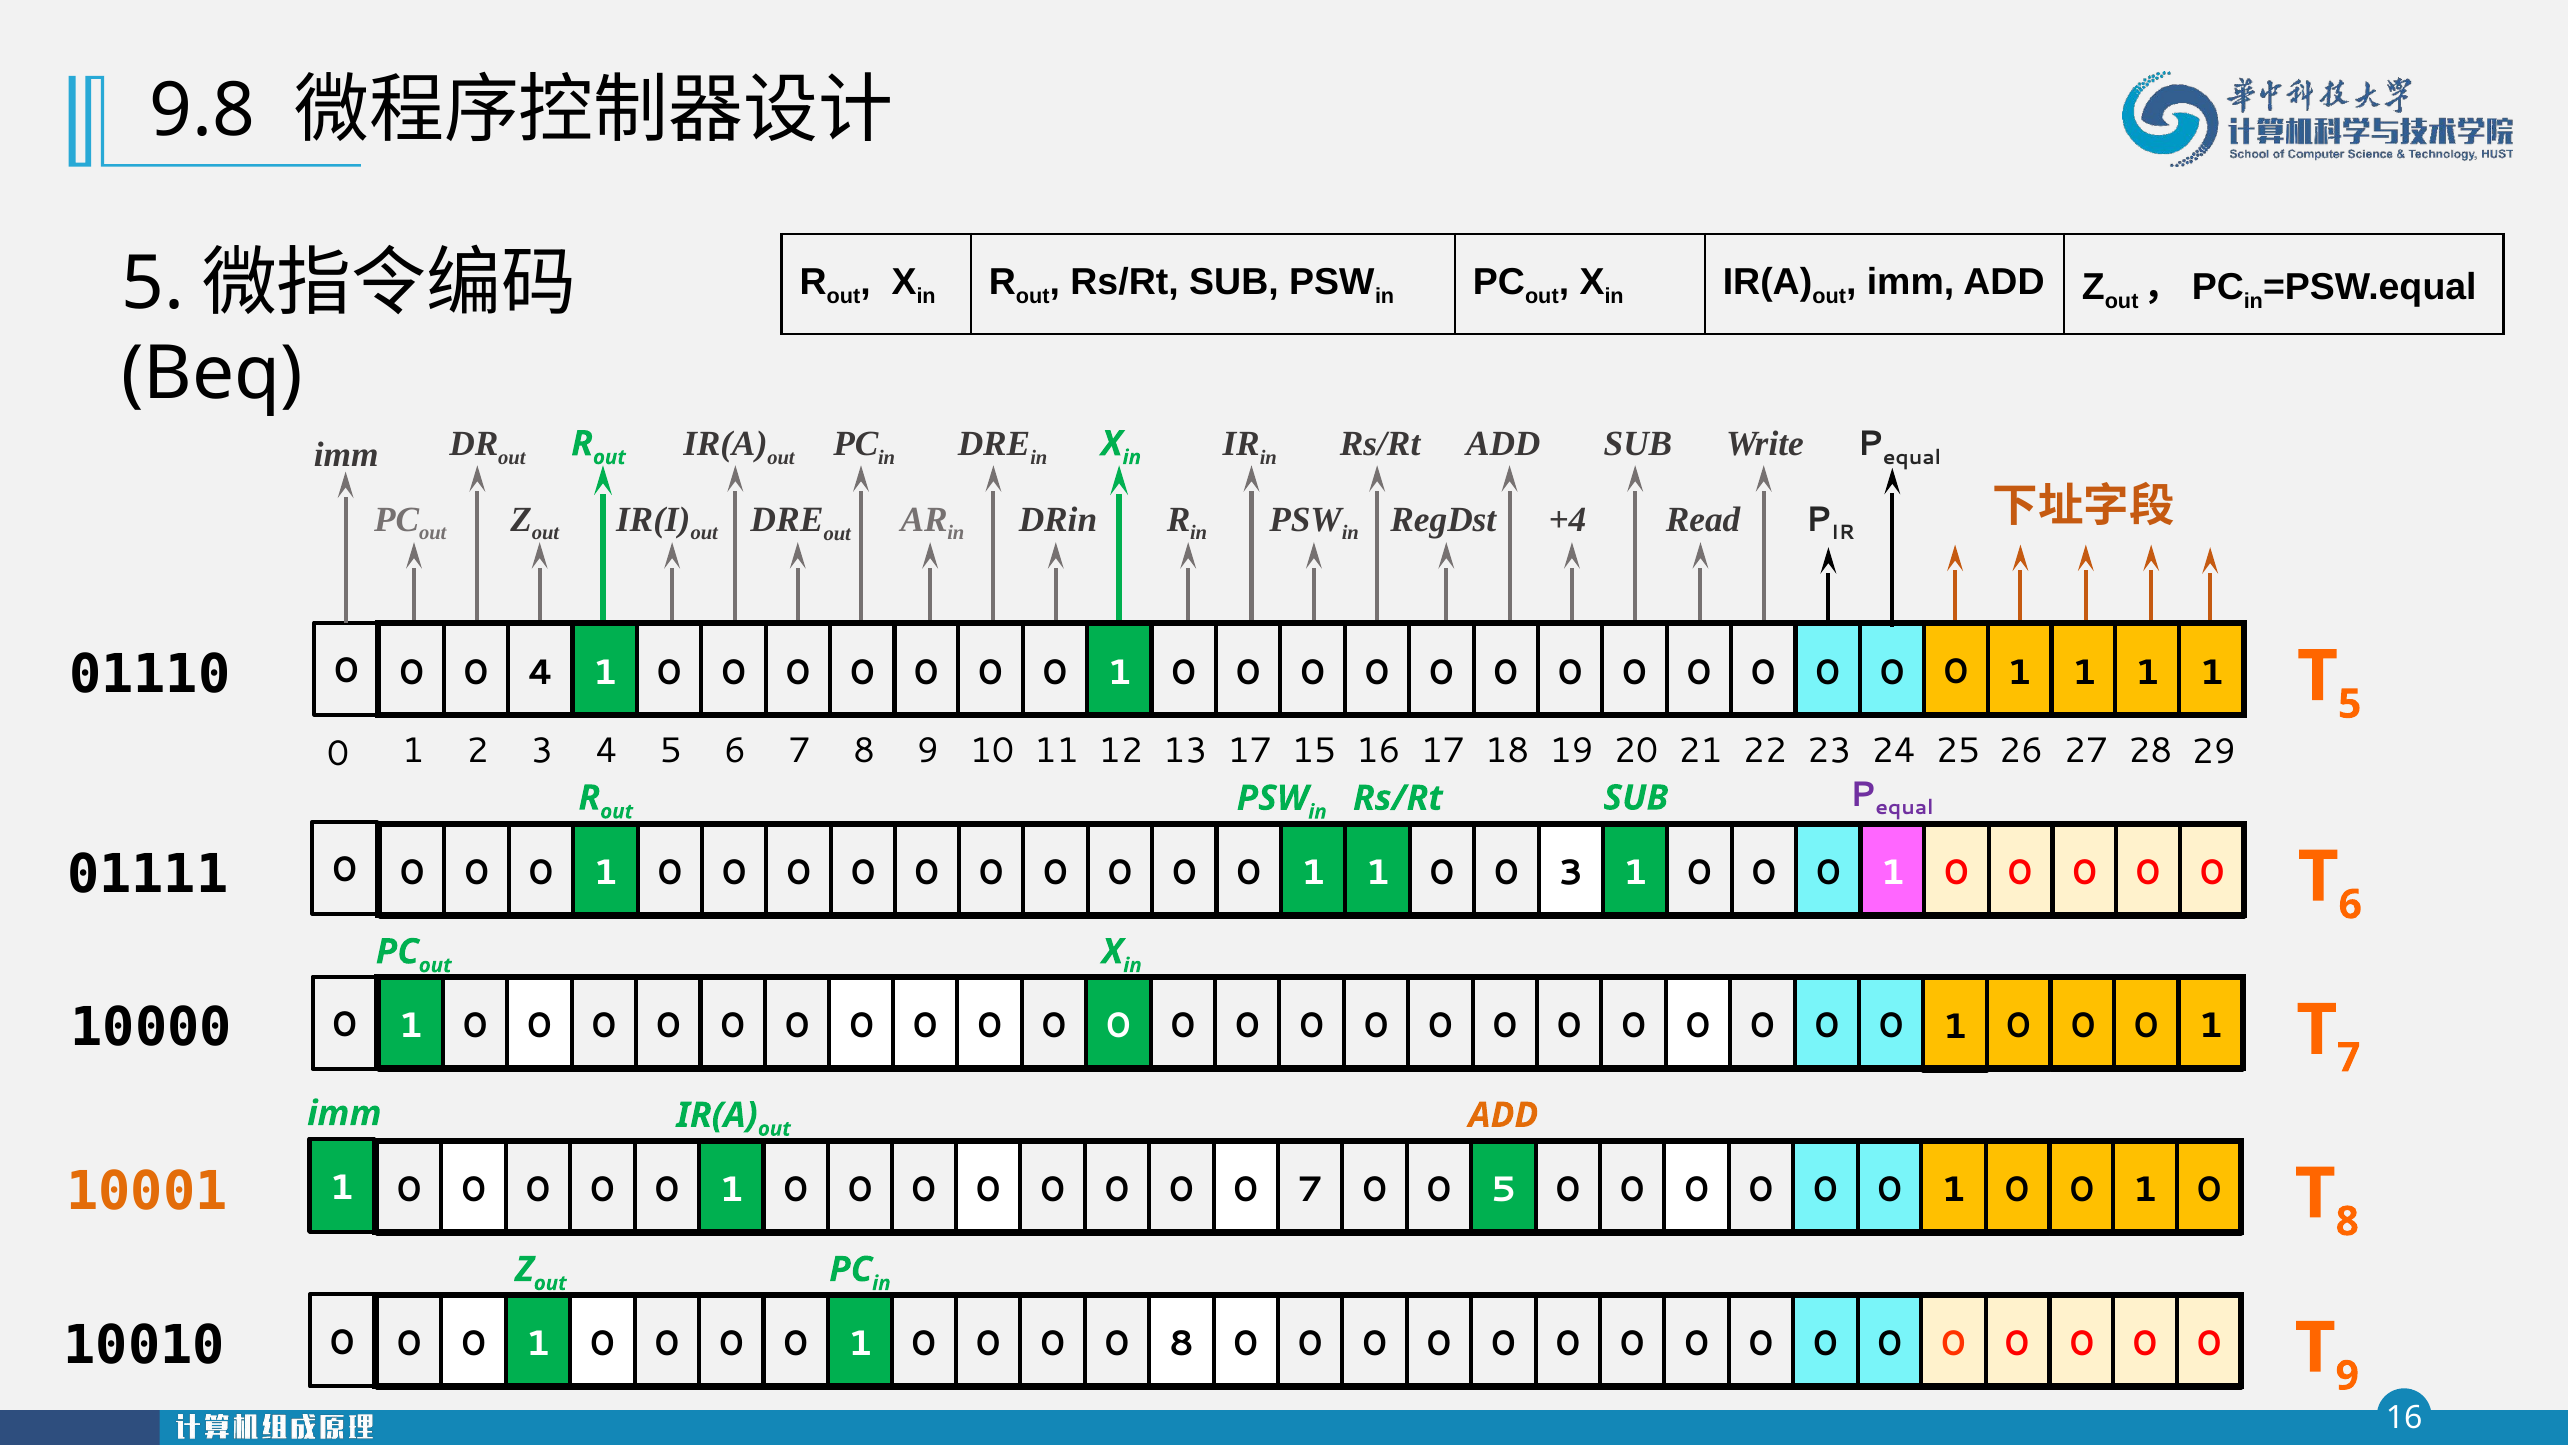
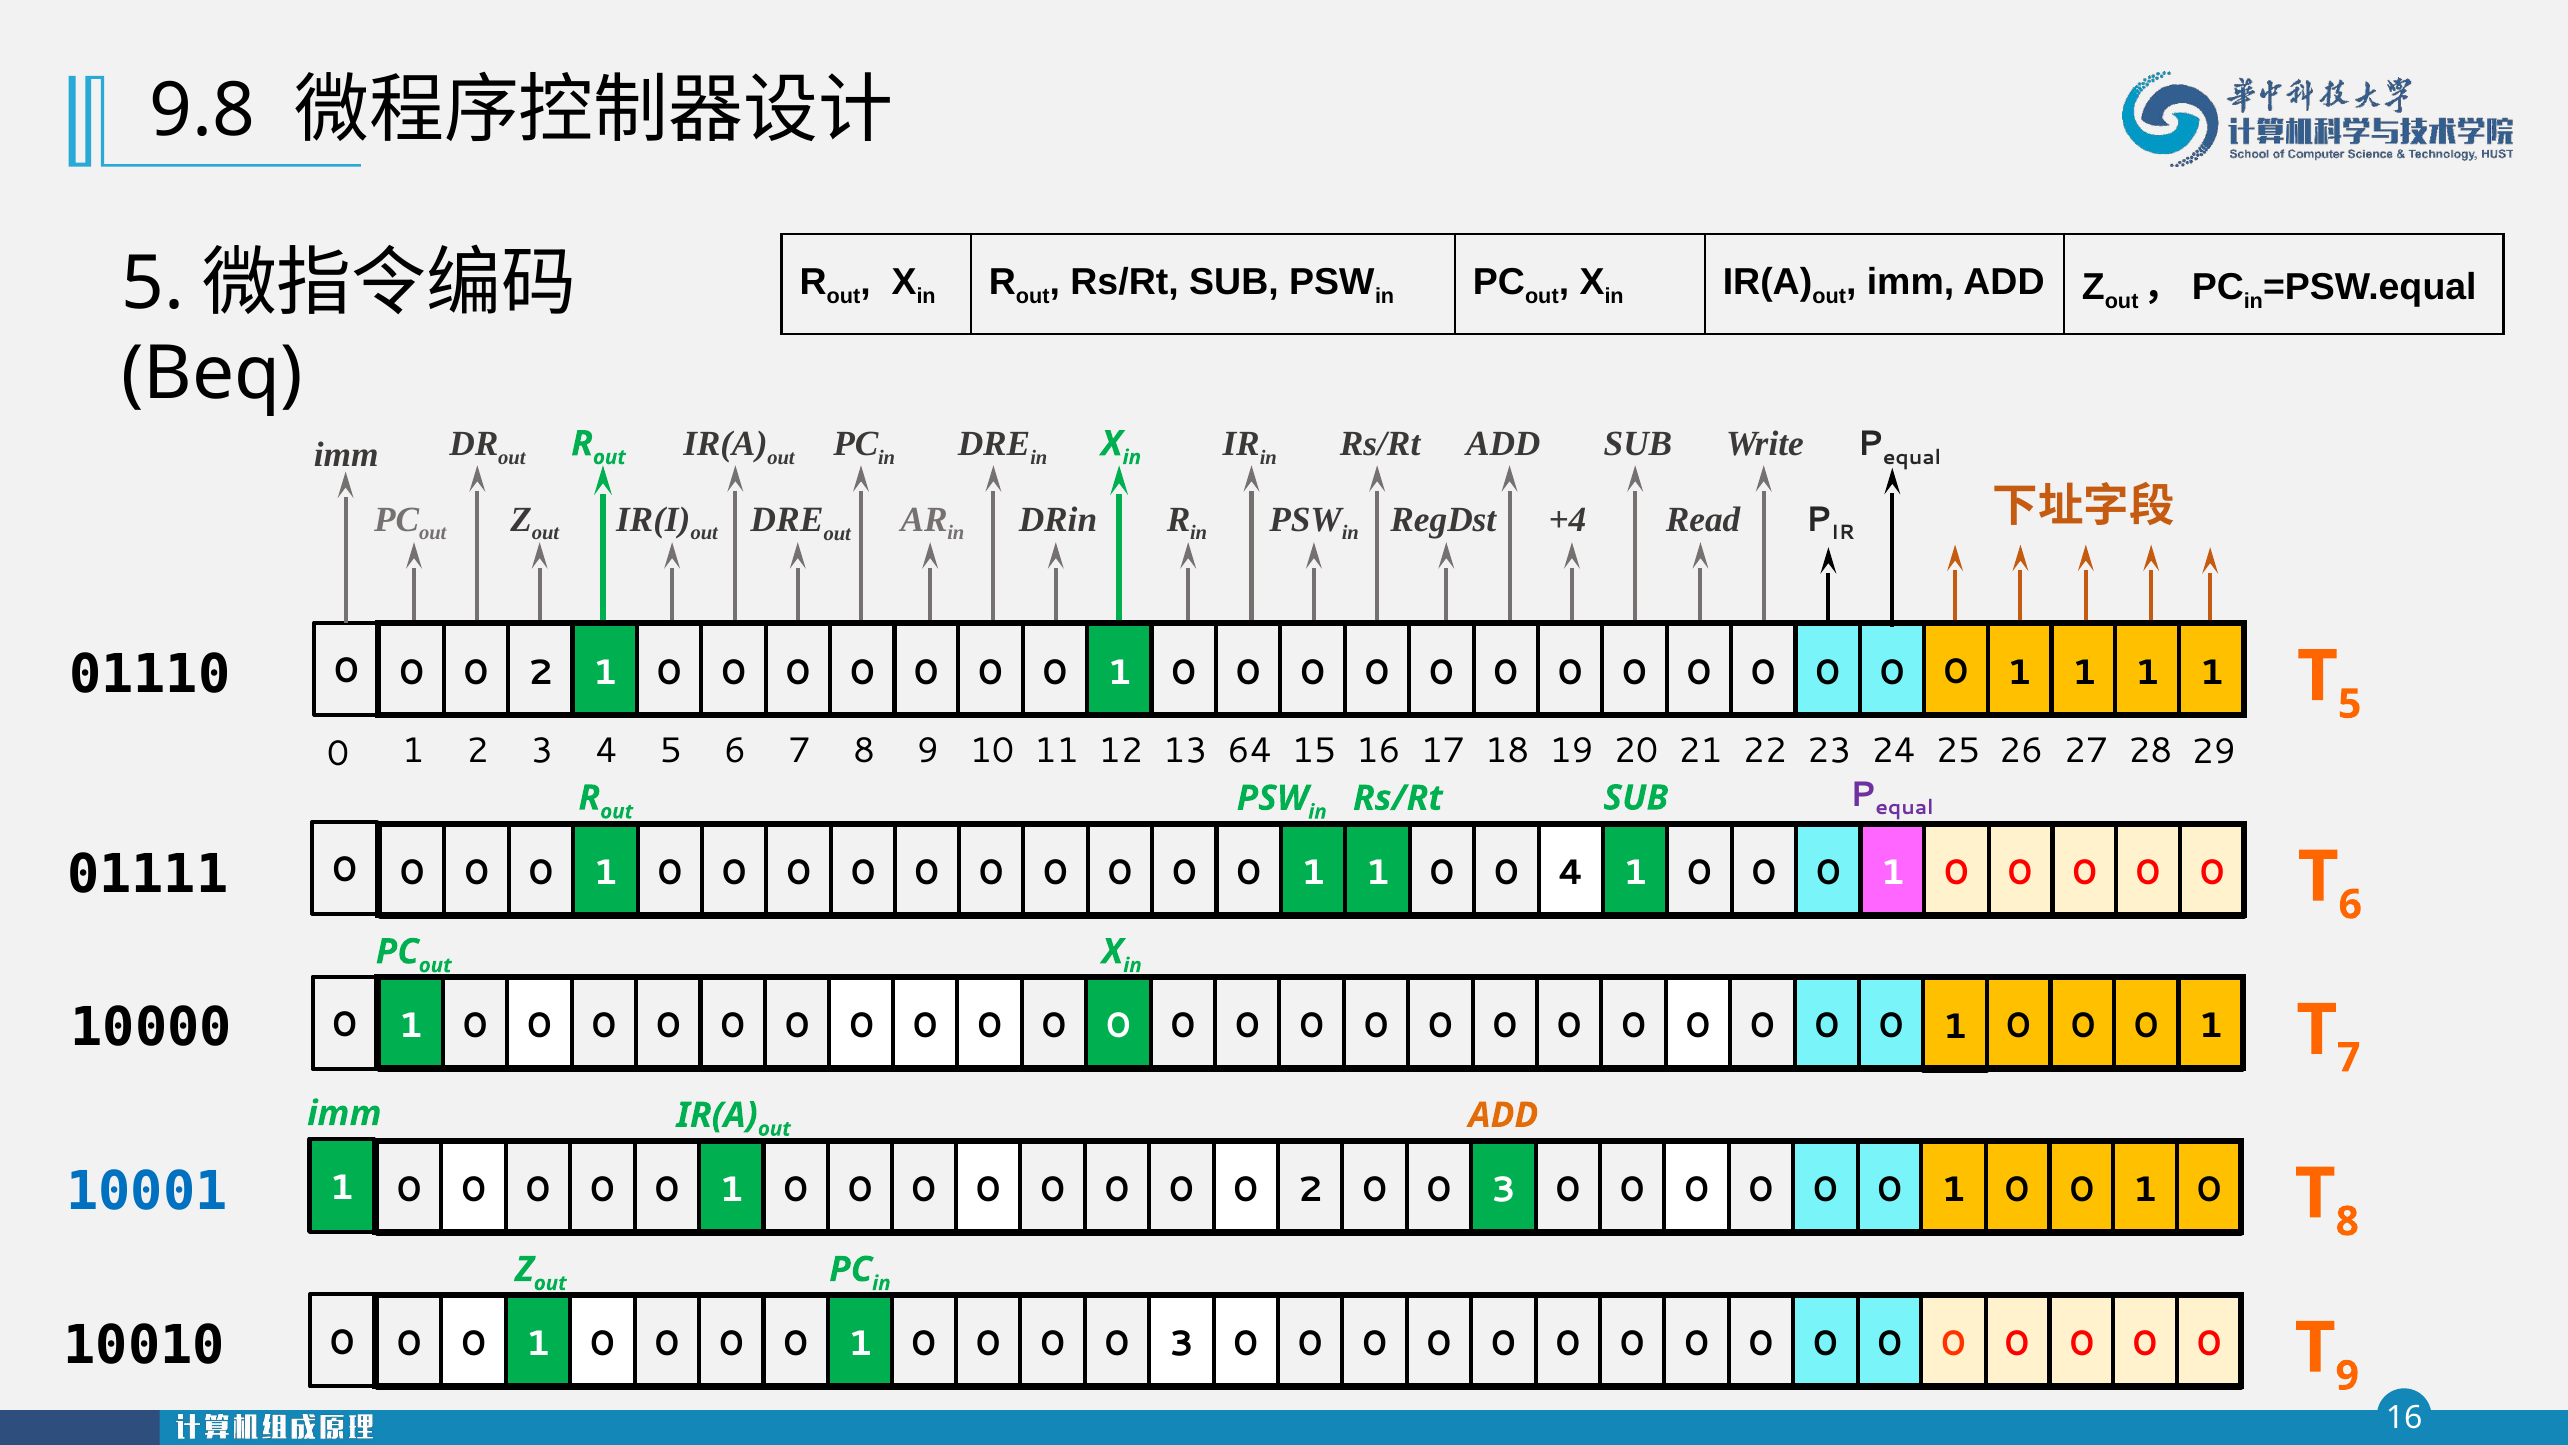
01110 0 0 4: 4 -> 2
13 17: 17 -> 64
0 3: 3 -> 4
10001 colour: orange -> blue
0 0 0 7: 7 -> 2
5 at (1504, 1189): 5 -> 3
0 0 0 8: 8 -> 3
